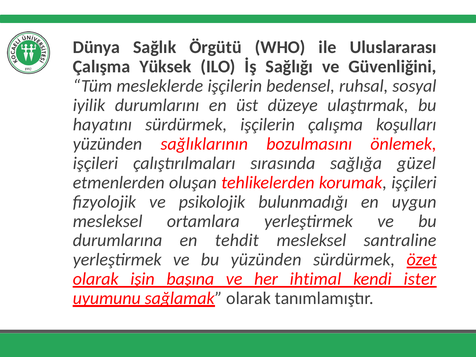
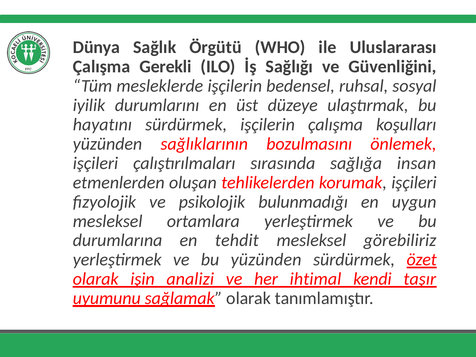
Yüksek: Yüksek -> Gerekli
güzel: güzel -> insan
santraline: santraline -> görebiliriz
başına: başına -> analizi
ister: ister -> taşır
